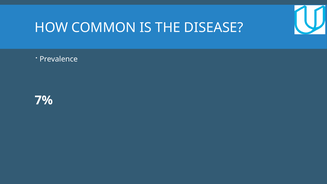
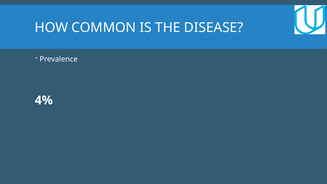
7%: 7% -> 4%
